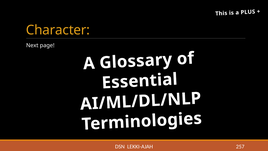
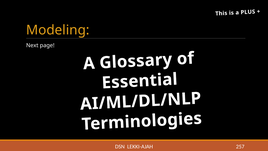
Character: Character -> Modeling
